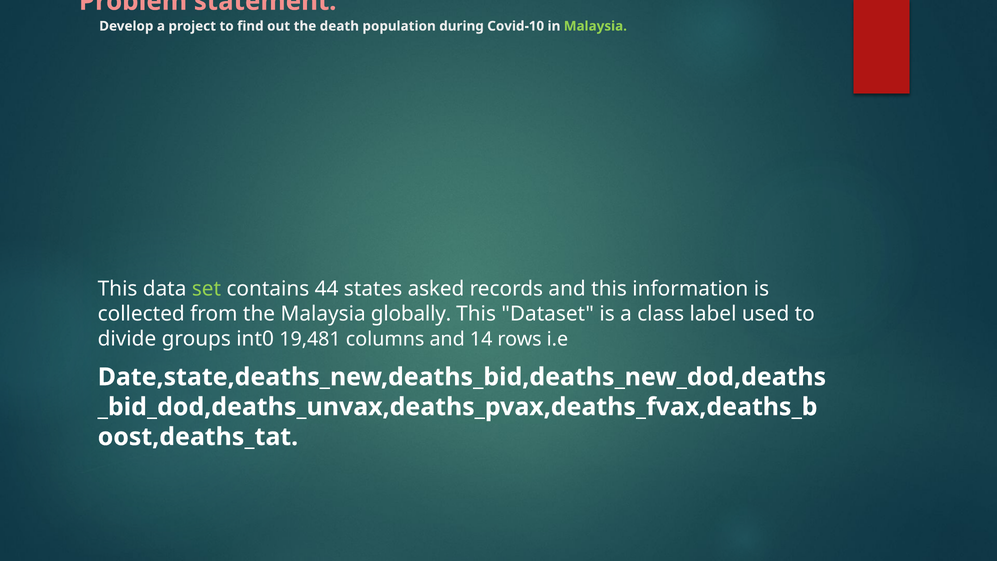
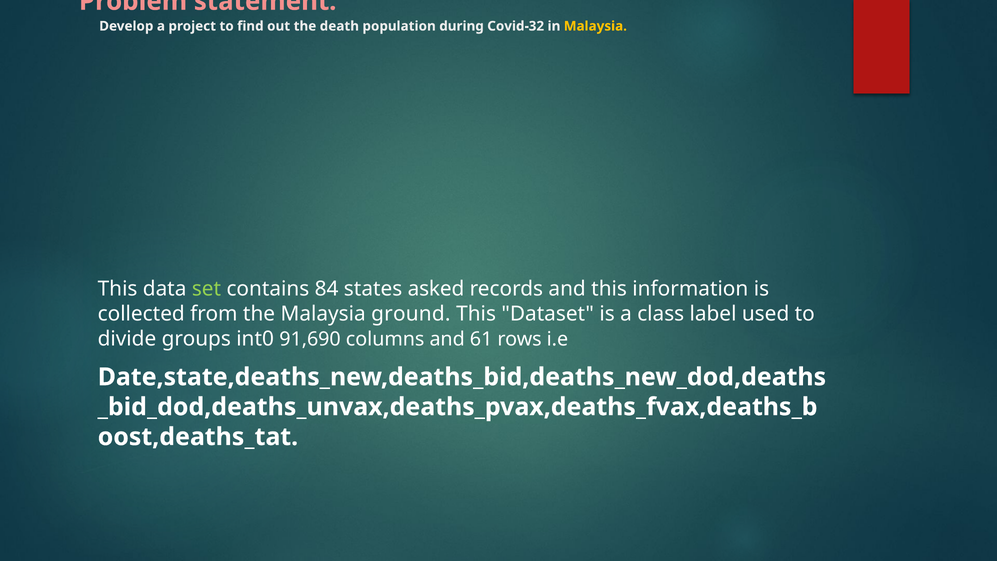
Covid-10: Covid-10 -> Covid-32
Malaysia at (595, 26) colour: light green -> yellow
44: 44 -> 84
globally: globally -> ground
19,481: 19,481 -> 91,690
14: 14 -> 61
